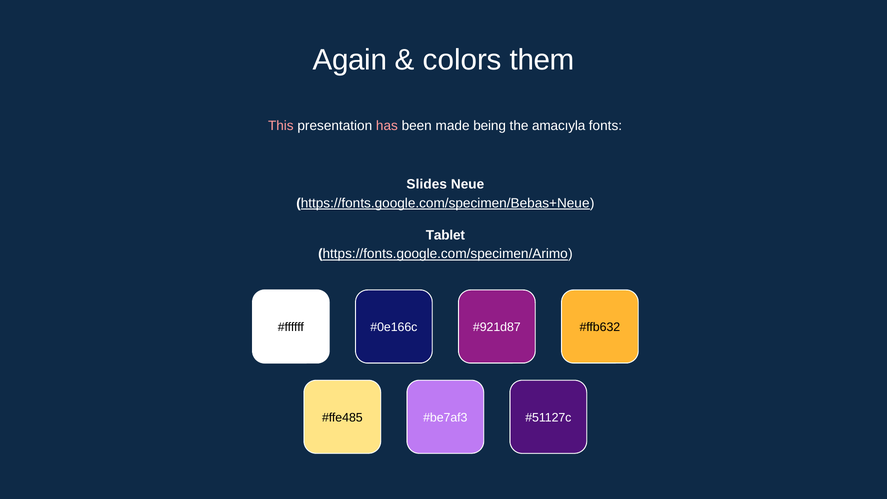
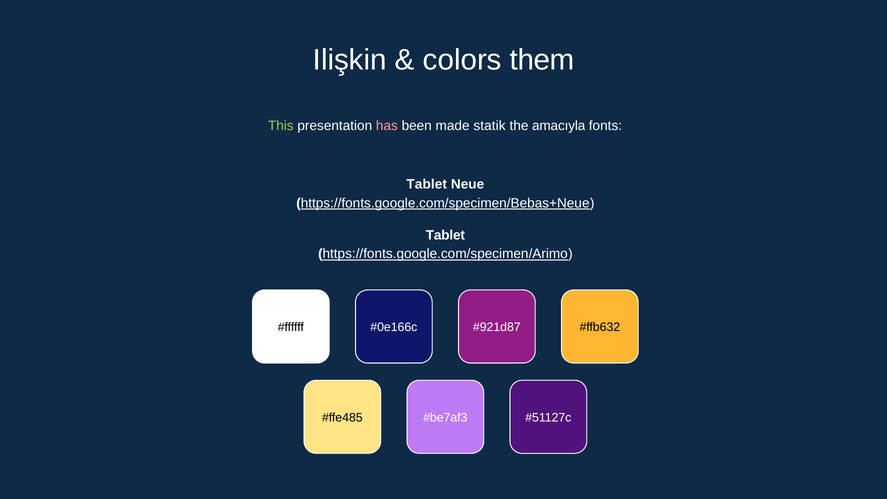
Again: Again -> Ilişkin
This colour: pink -> light green
being: being -> statik
Slides at (427, 184): Slides -> Tablet
